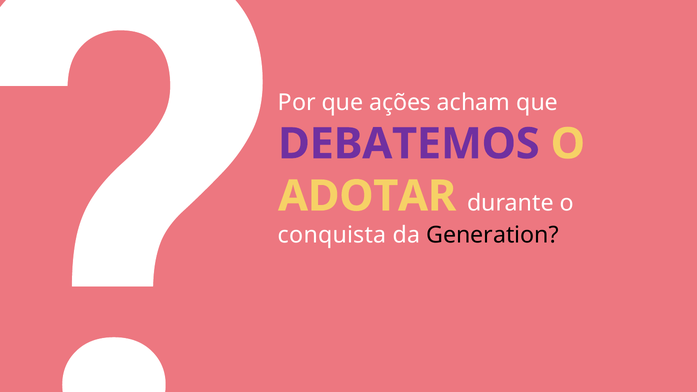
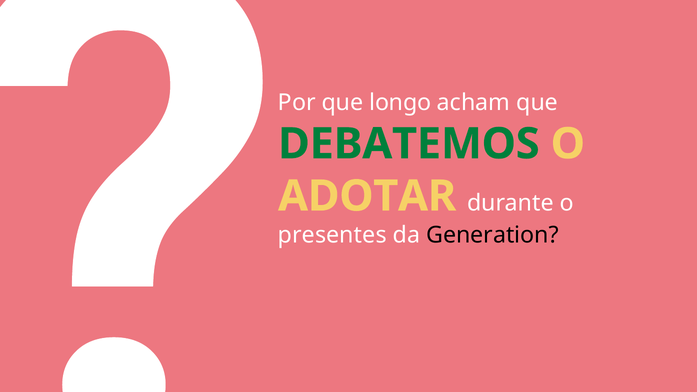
ações: ações -> longo
DEBATEMOS colour: purple -> green
conquista: conquista -> presentes
